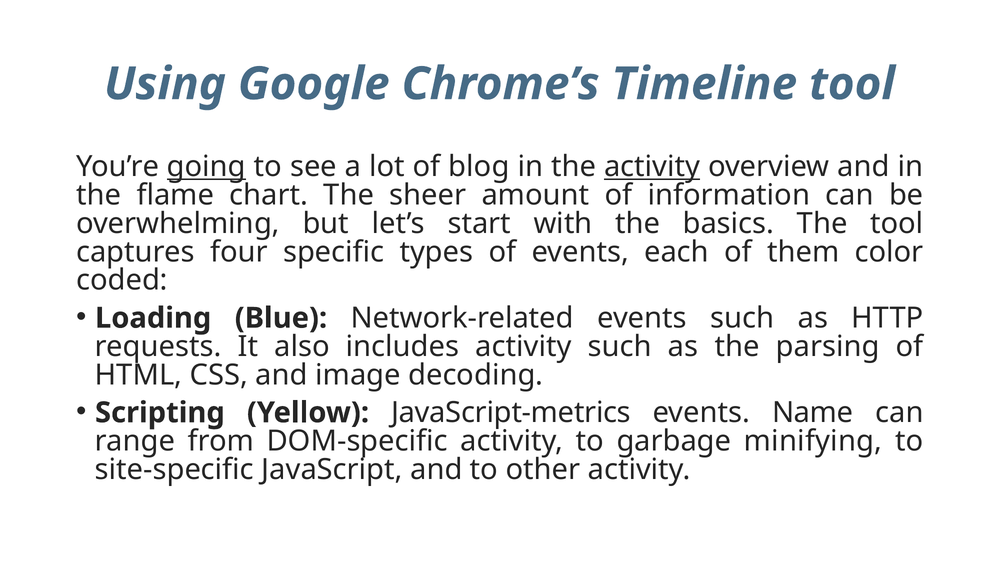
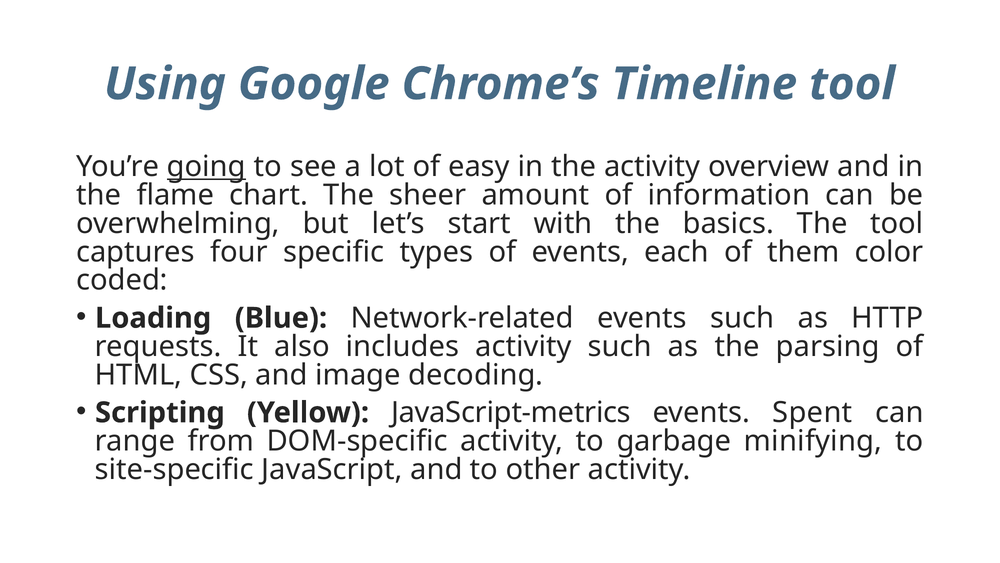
blog: blog -> easy
activity at (652, 167) underline: present -> none
Name: Name -> Spent
